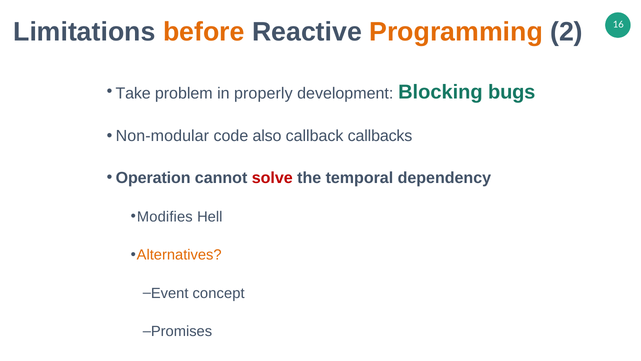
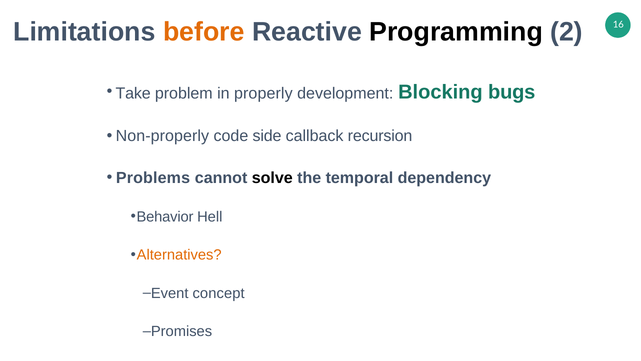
Programming colour: orange -> black
Non-modular: Non-modular -> Non-properly
also: also -> side
callbacks: callbacks -> recursion
Operation: Operation -> Problems
solve colour: red -> black
Modifies: Modifies -> Behavior
